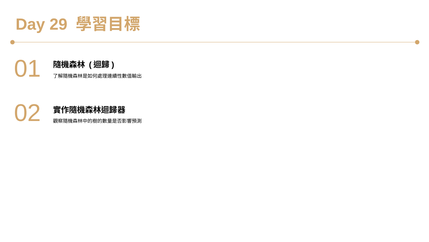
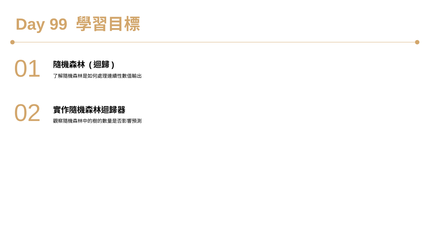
29: 29 -> 99
